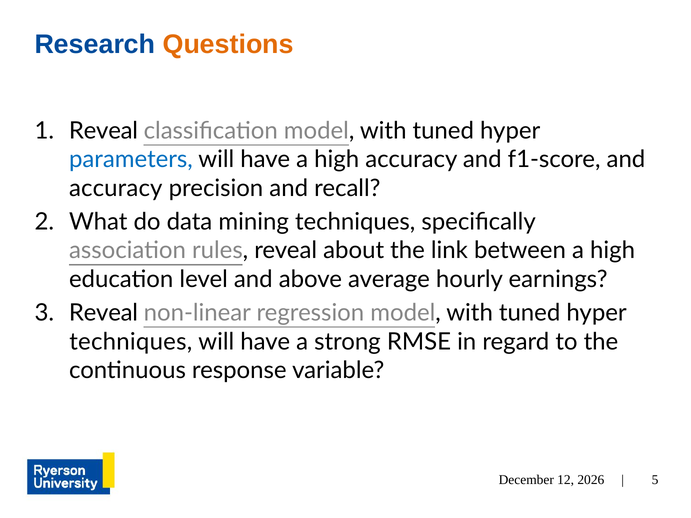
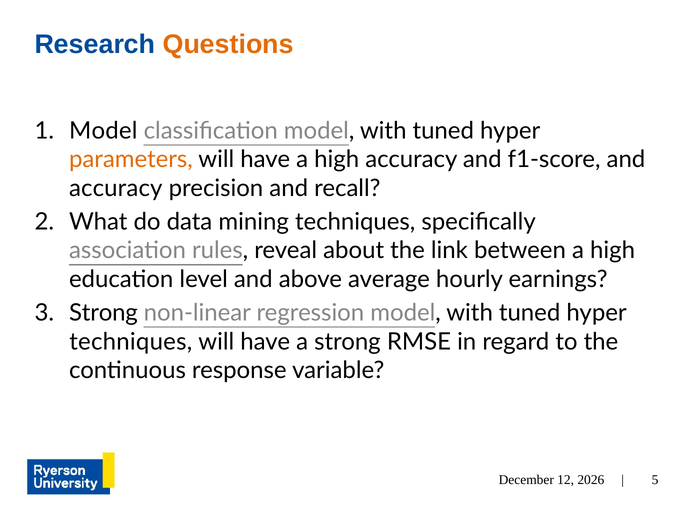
Reveal at (103, 131): Reveal -> Model
parameters colour: blue -> orange
Reveal at (103, 313): Reveal -> Strong
